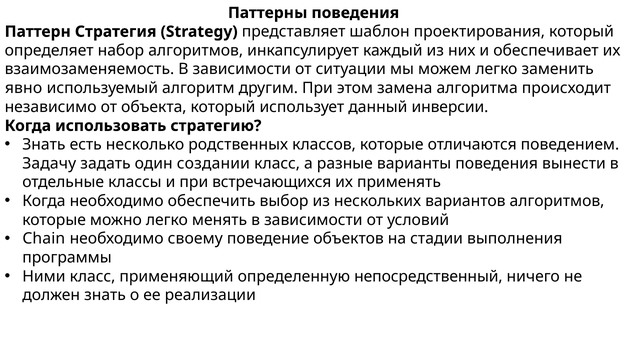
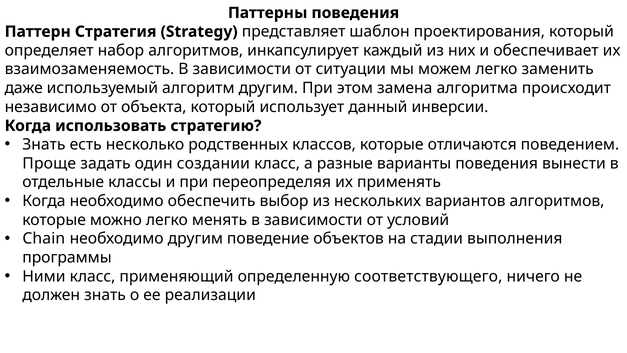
явно: явно -> даже
Задачу: Задачу -> Проще
встречающихся: встречающихся -> переопределяя
необходимо своему: своему -> другим
непосредственный: непосредственный -> соответствующего
